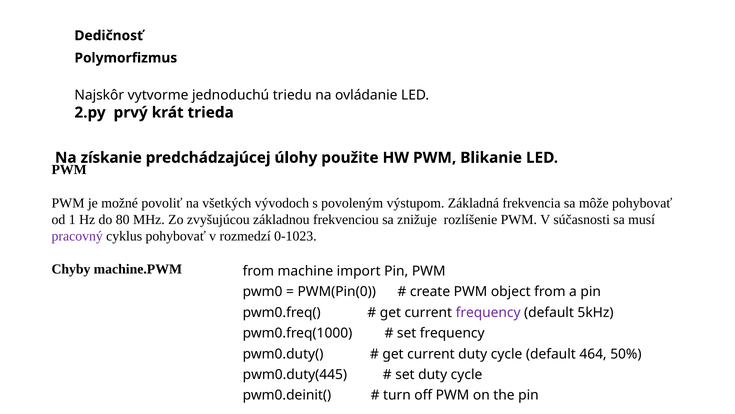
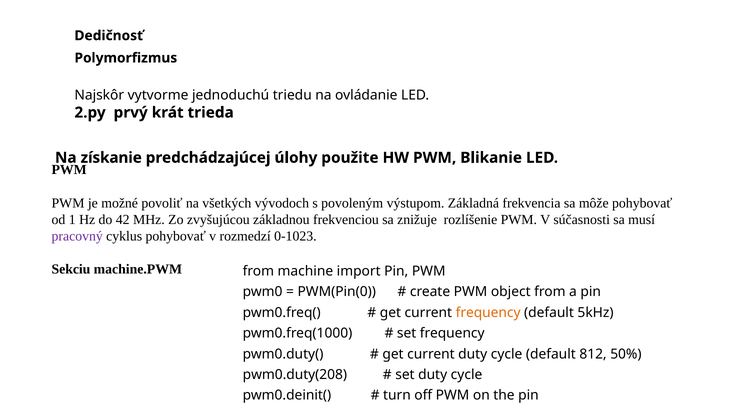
80: 80 -> 42
Chyby: Chyby -> Sekciu
frequency at (488, 312) colour: purple -> orange
464: 464 -> 812
pwm0.duty(445: pwm0.duty(445 -> pwm0.duty(208
